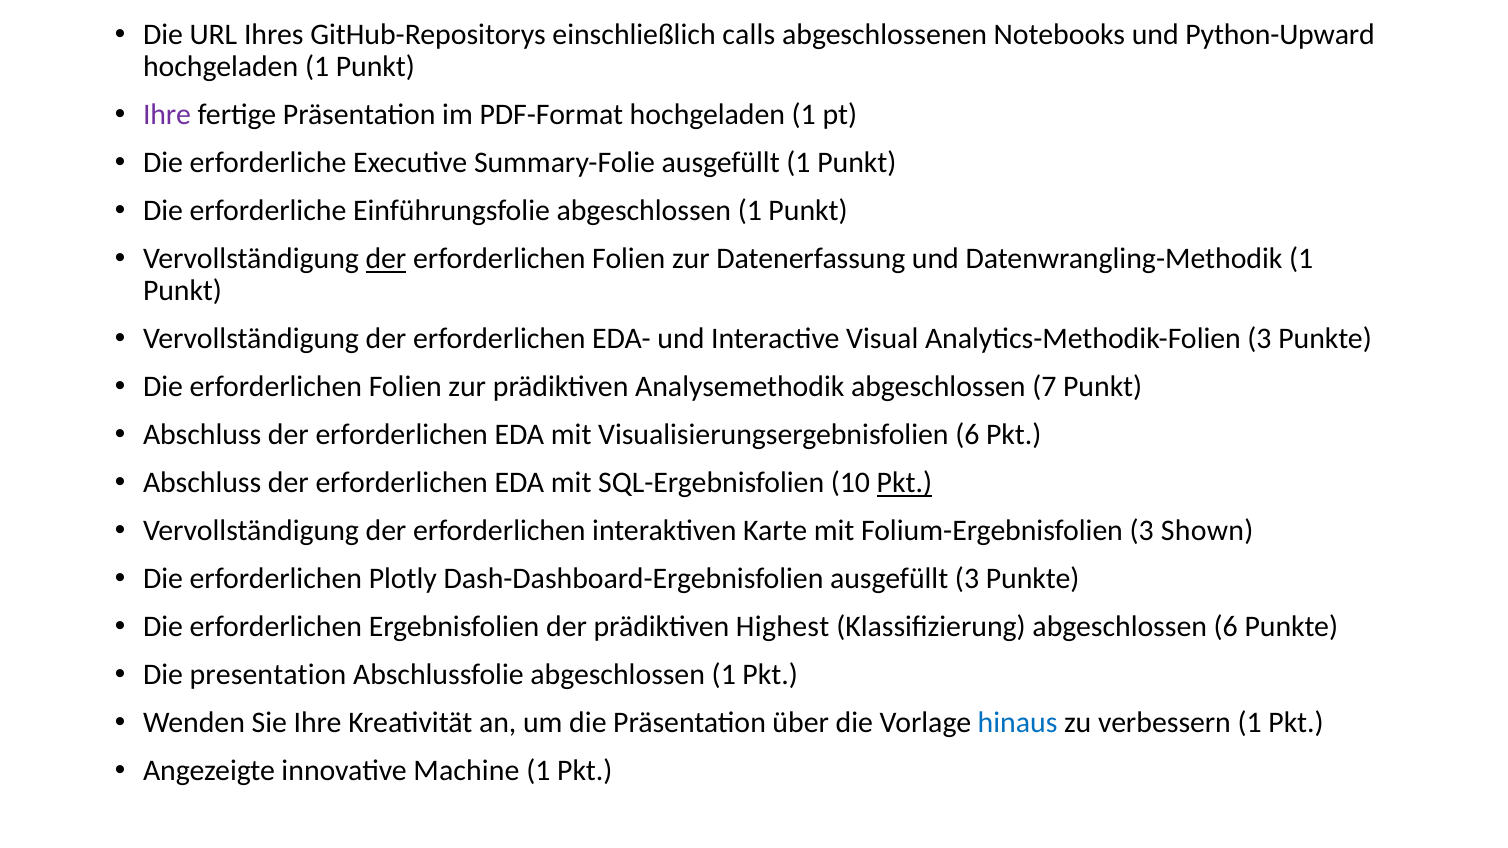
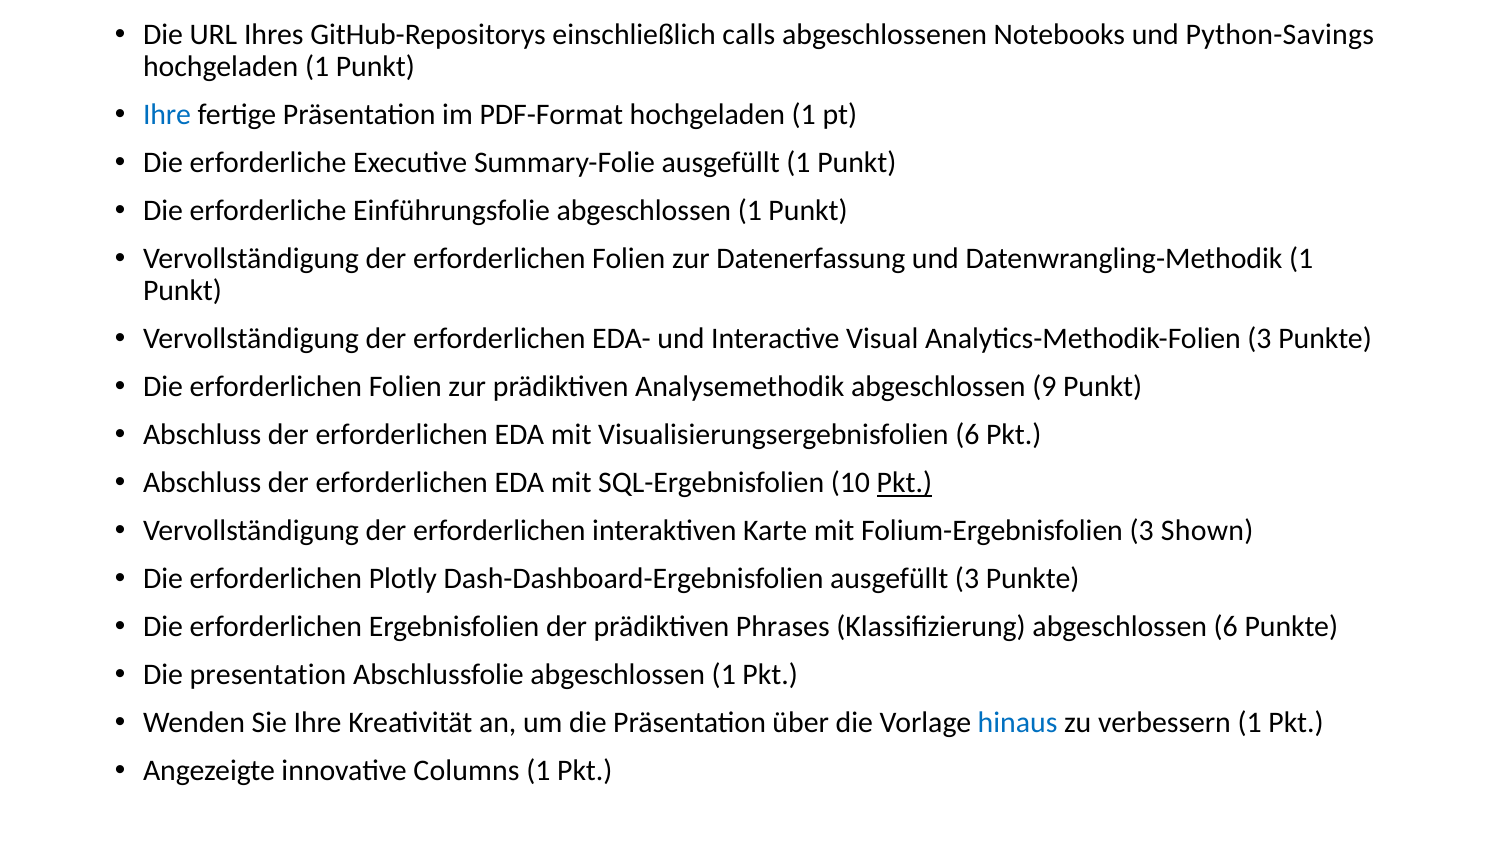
Python-Upward: Python-Upward -> Python-Savings
Ihre at (167, 115) colour: purple -> blue
der at (386, 259) underline: present -> none
7: 7 -> 9
Highest: Highest -> Phrases
Machine: Machine -> Columns
